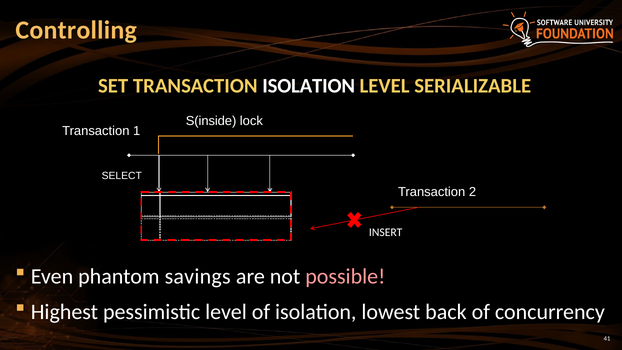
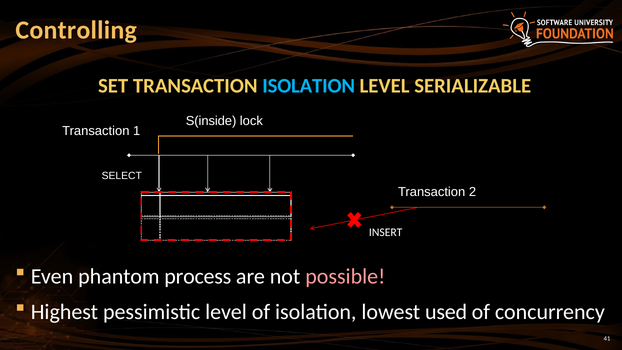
ISOLATION at (309, 86) colour: white -> light blue
savings: savings -> process
back: back -> used
